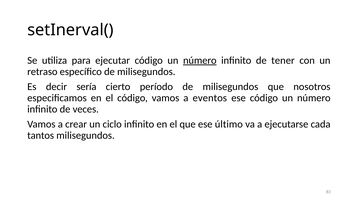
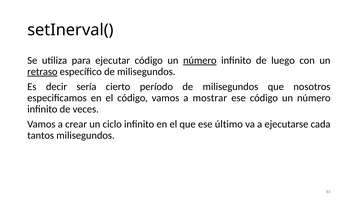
tener: tener -> luego
retraso underline: none -> present
eventos: eventos -> mostrar
